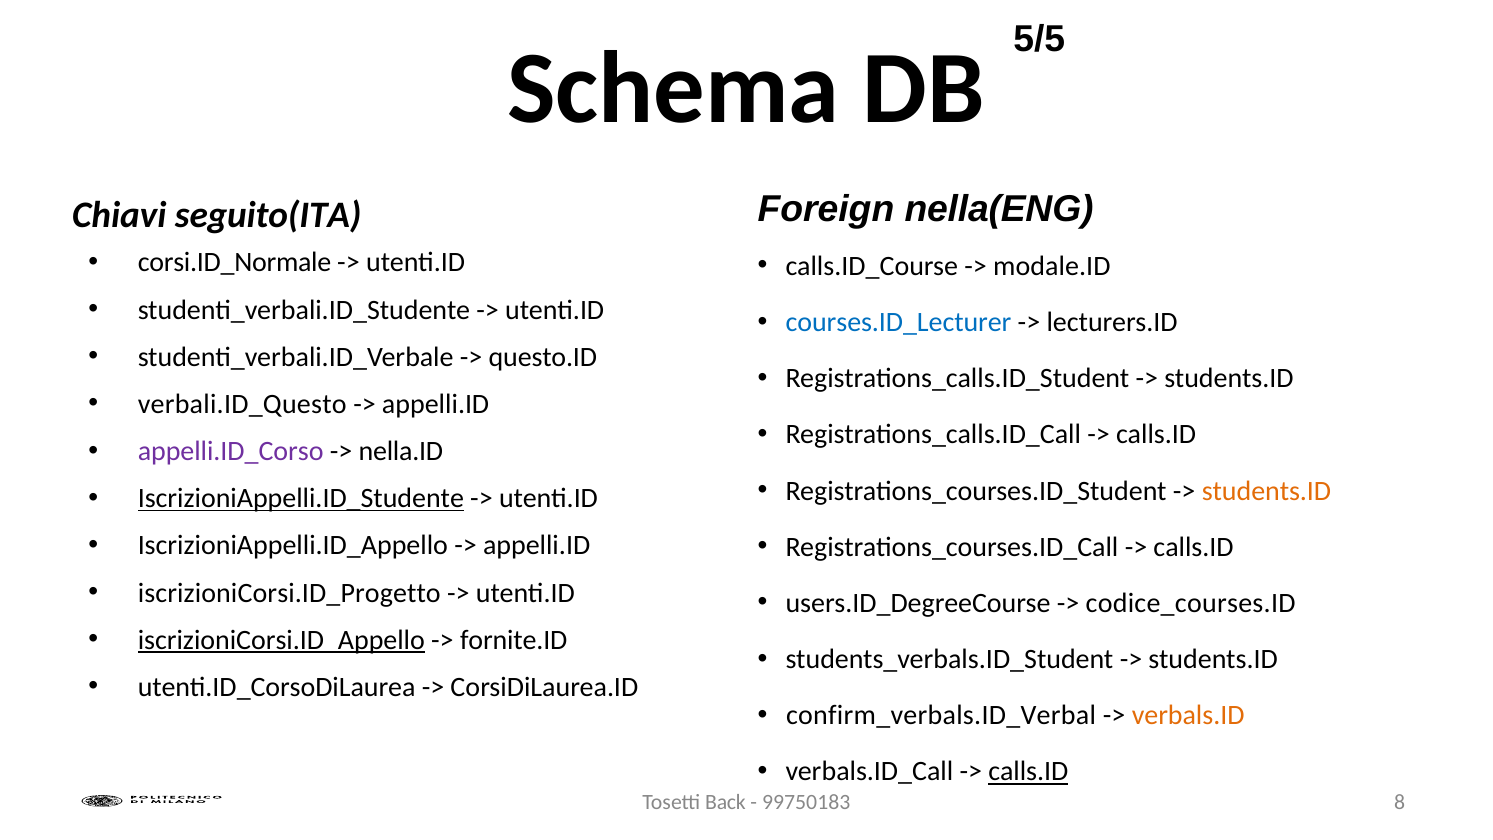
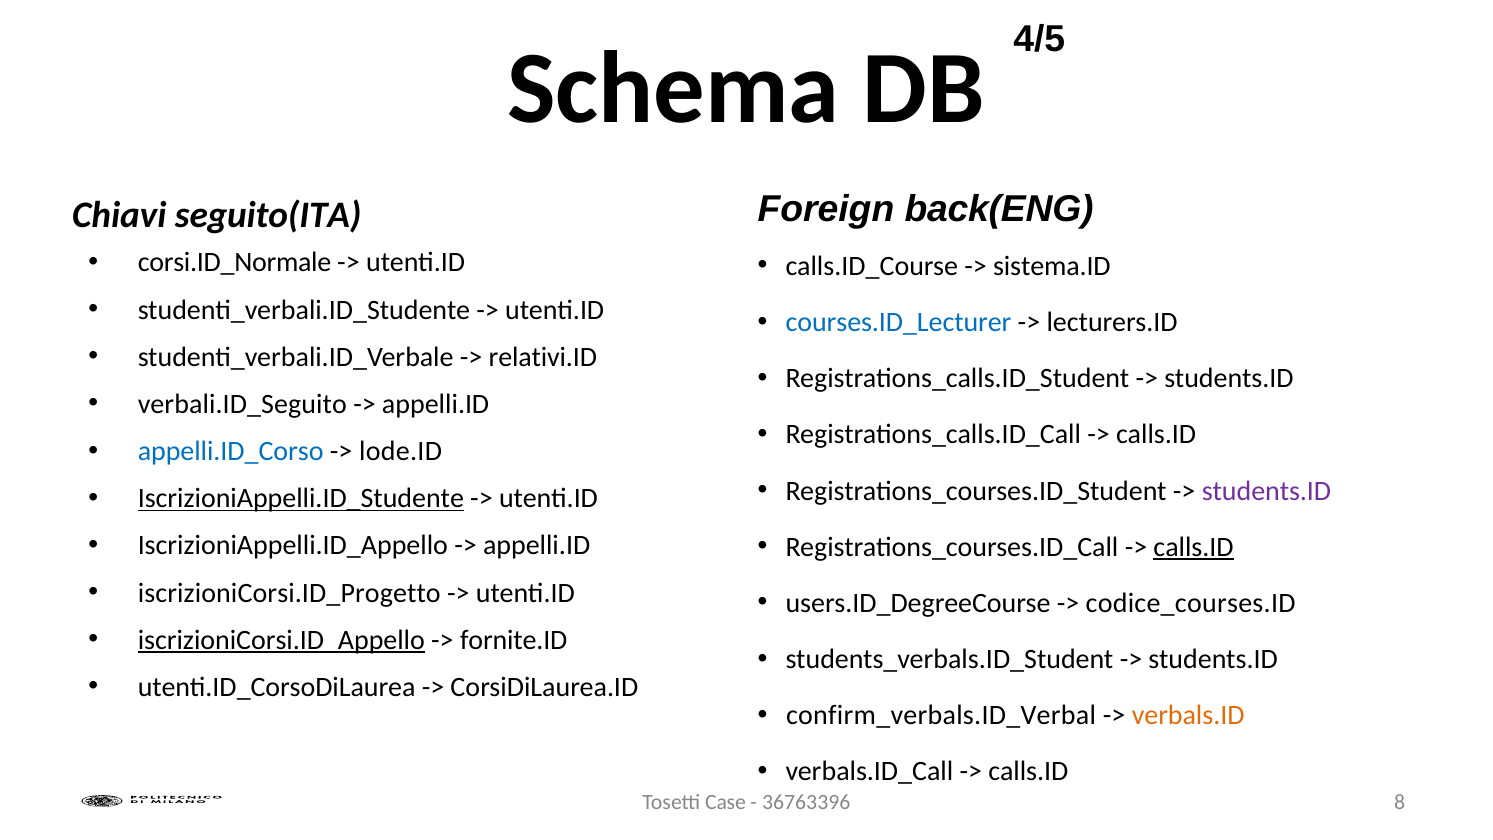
5/5: 5/5 -> 4/5
nella(ENG: nella(ENG -> back(ENG
modale.ID: modale.ID -> sistema.ID
questo.ID: questo.ID -> relativi.ID
verbali.ID_Questo: verbali.ID_Questo -> verbali.ID_Seguito
appelli.ID_Corso colour: purple -> blue
nella.ID: nella.ID -> lode.ID
students.ID at (1266, 491) colour: orange -> purple
calls.ID at (1194, 547) underline: none -> present
calls.ID at (1028, 771) underline: present -> none
Back: Back -> Case
99750183: 99750183 -> 36763396
